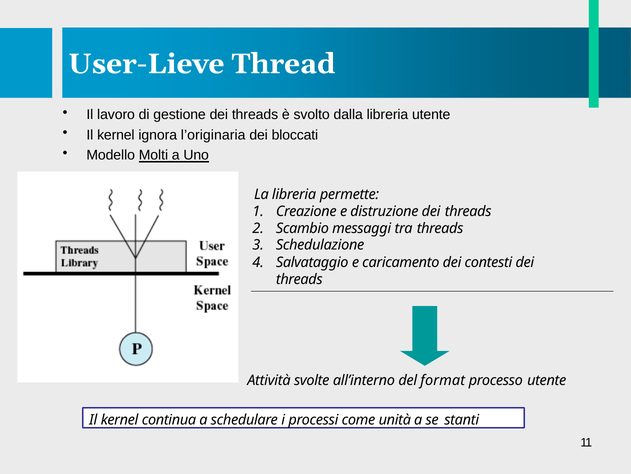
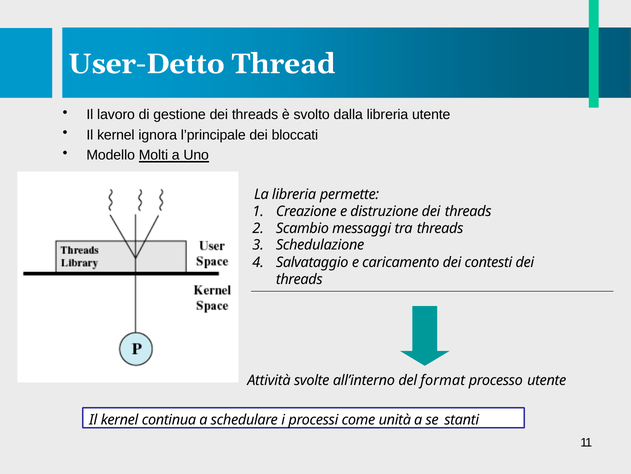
User-Lieve: User-Lieve -> User-Detto
l’originaria: l’originaria -> l’principale
